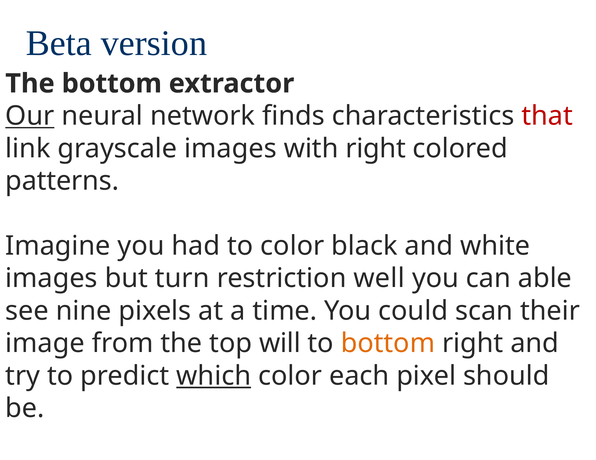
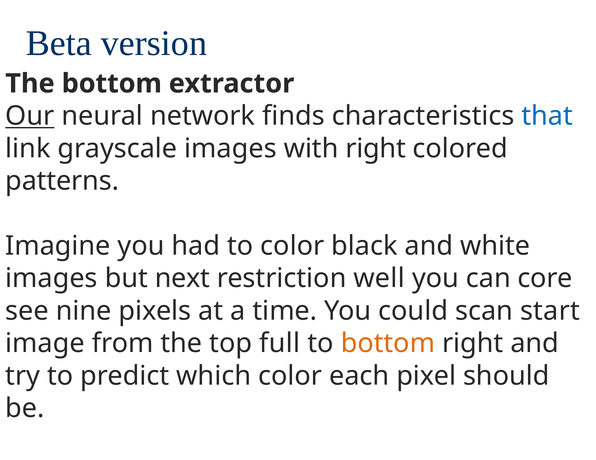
that colour: red -> blue
turn: turn -> next
able: able -> core
their: their -> start
will: will -> full
which underline: present -> none
